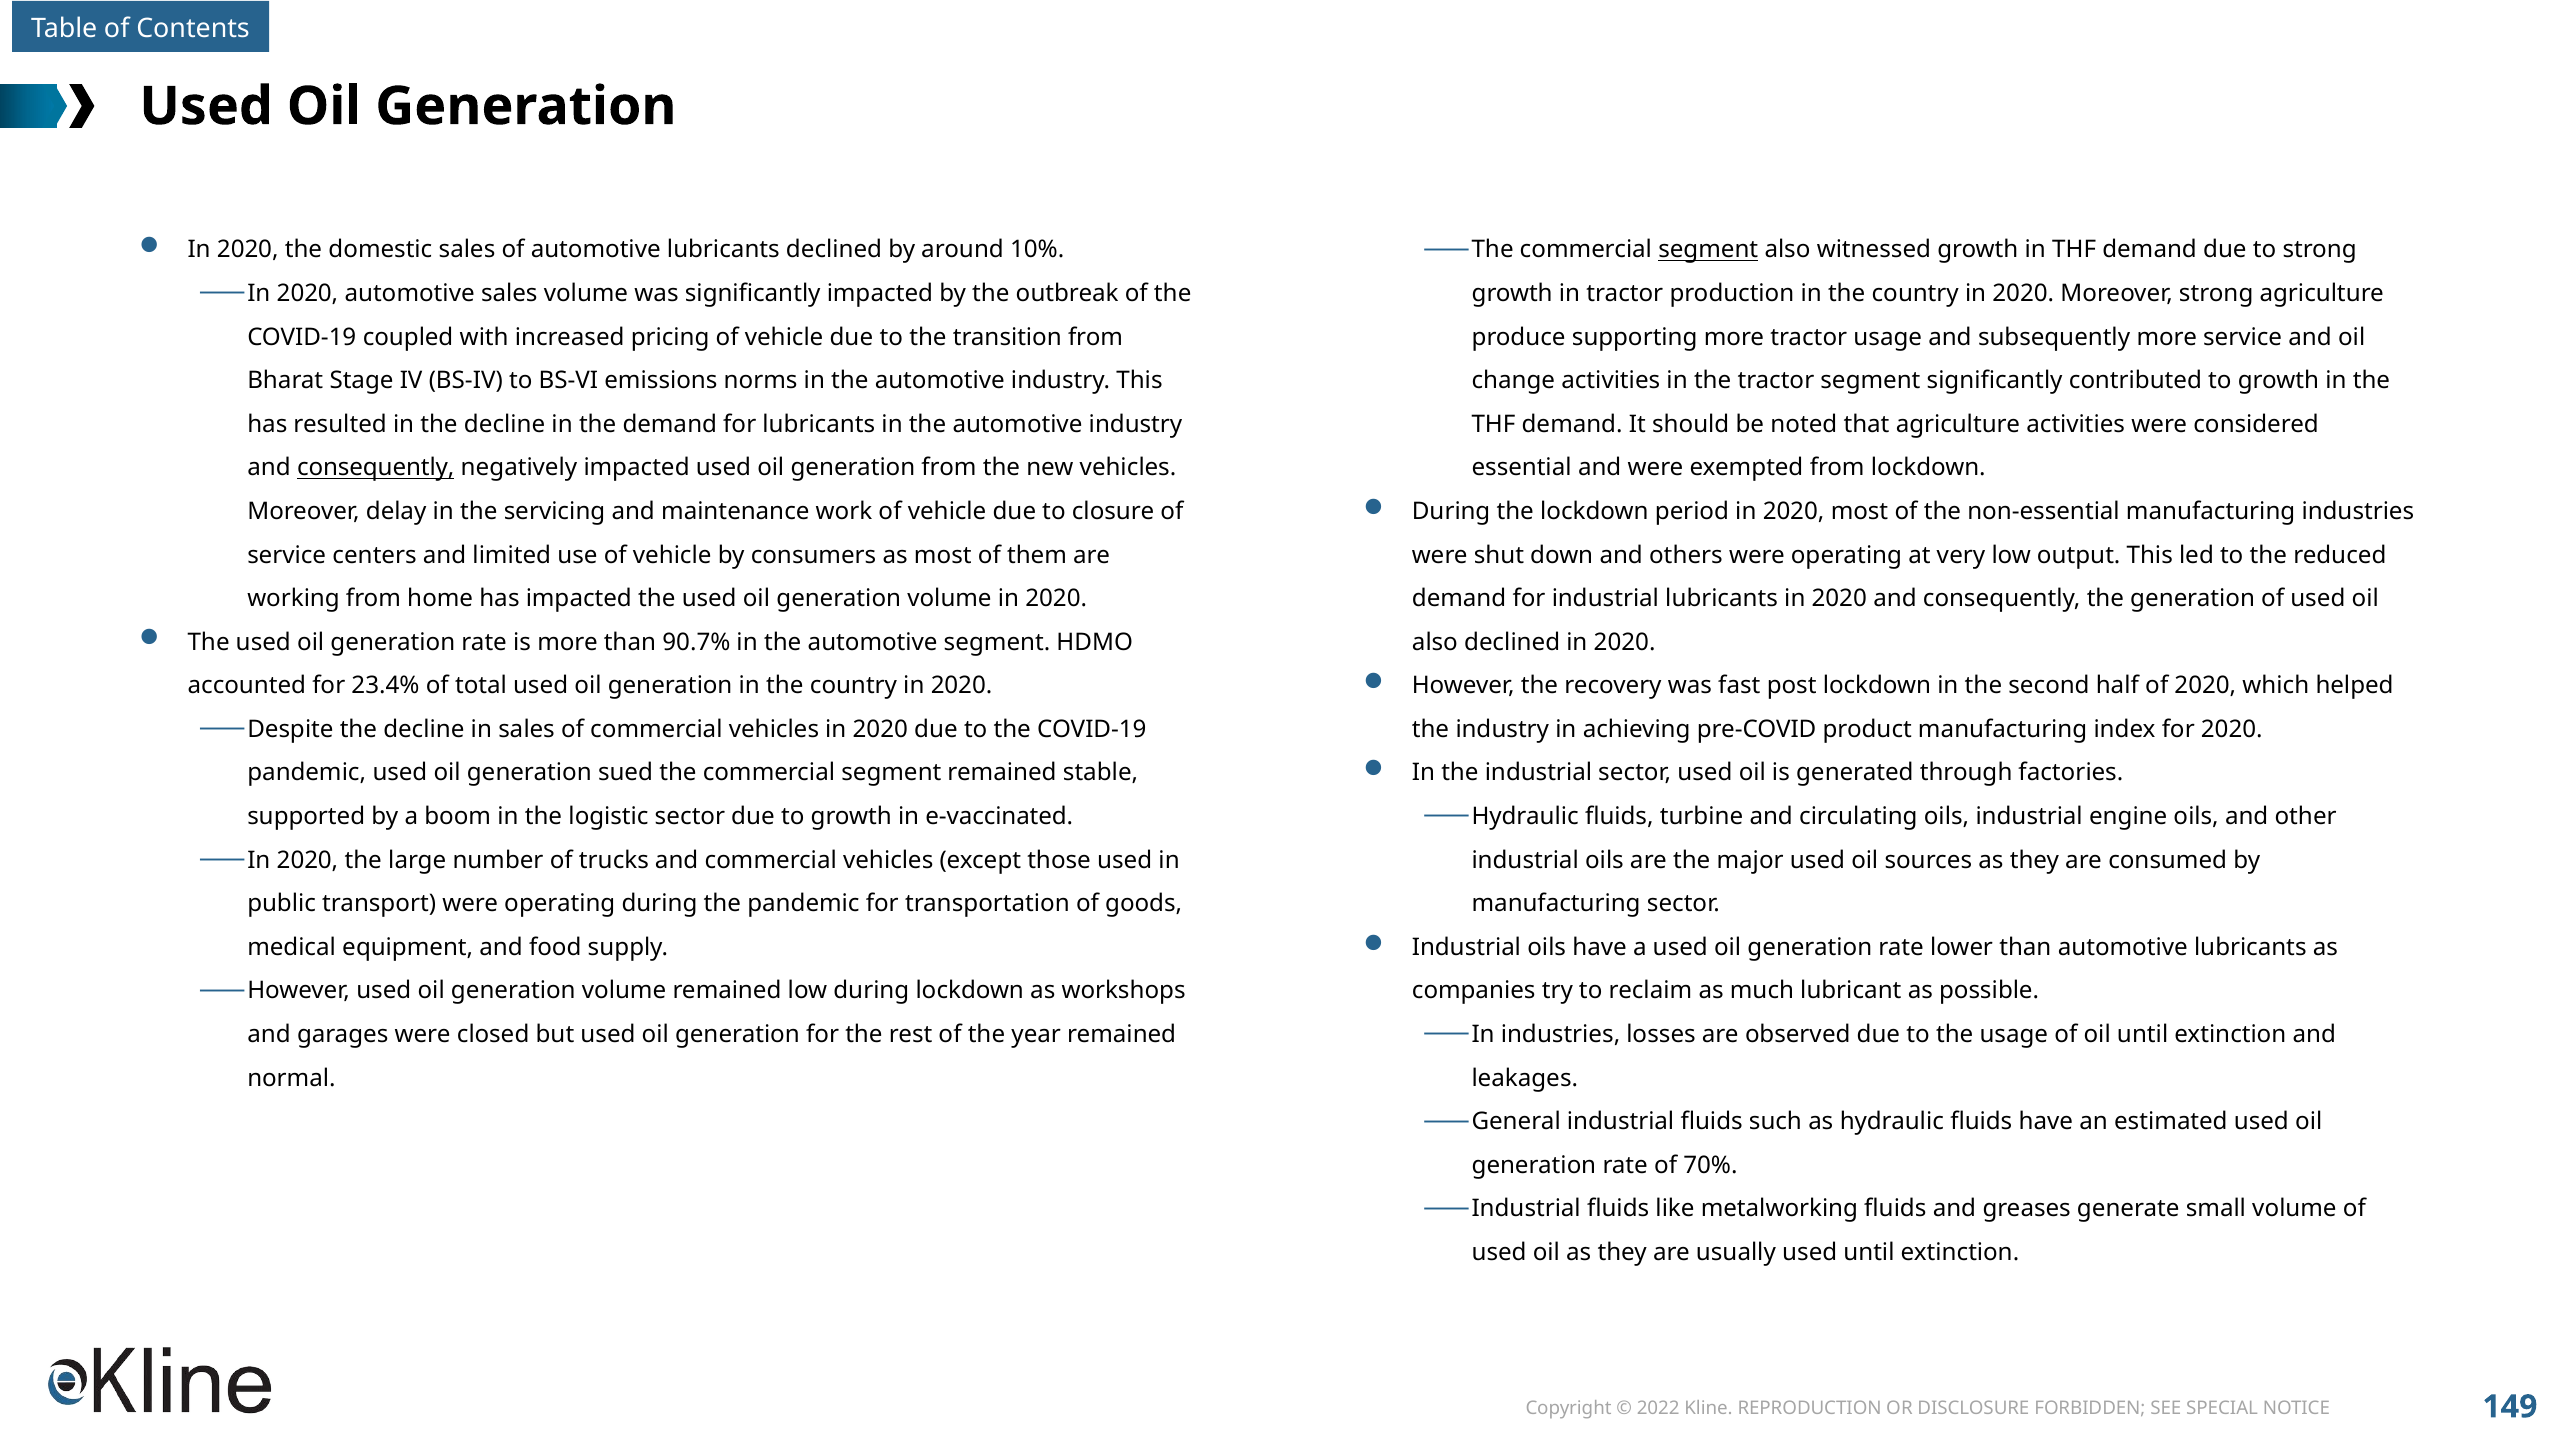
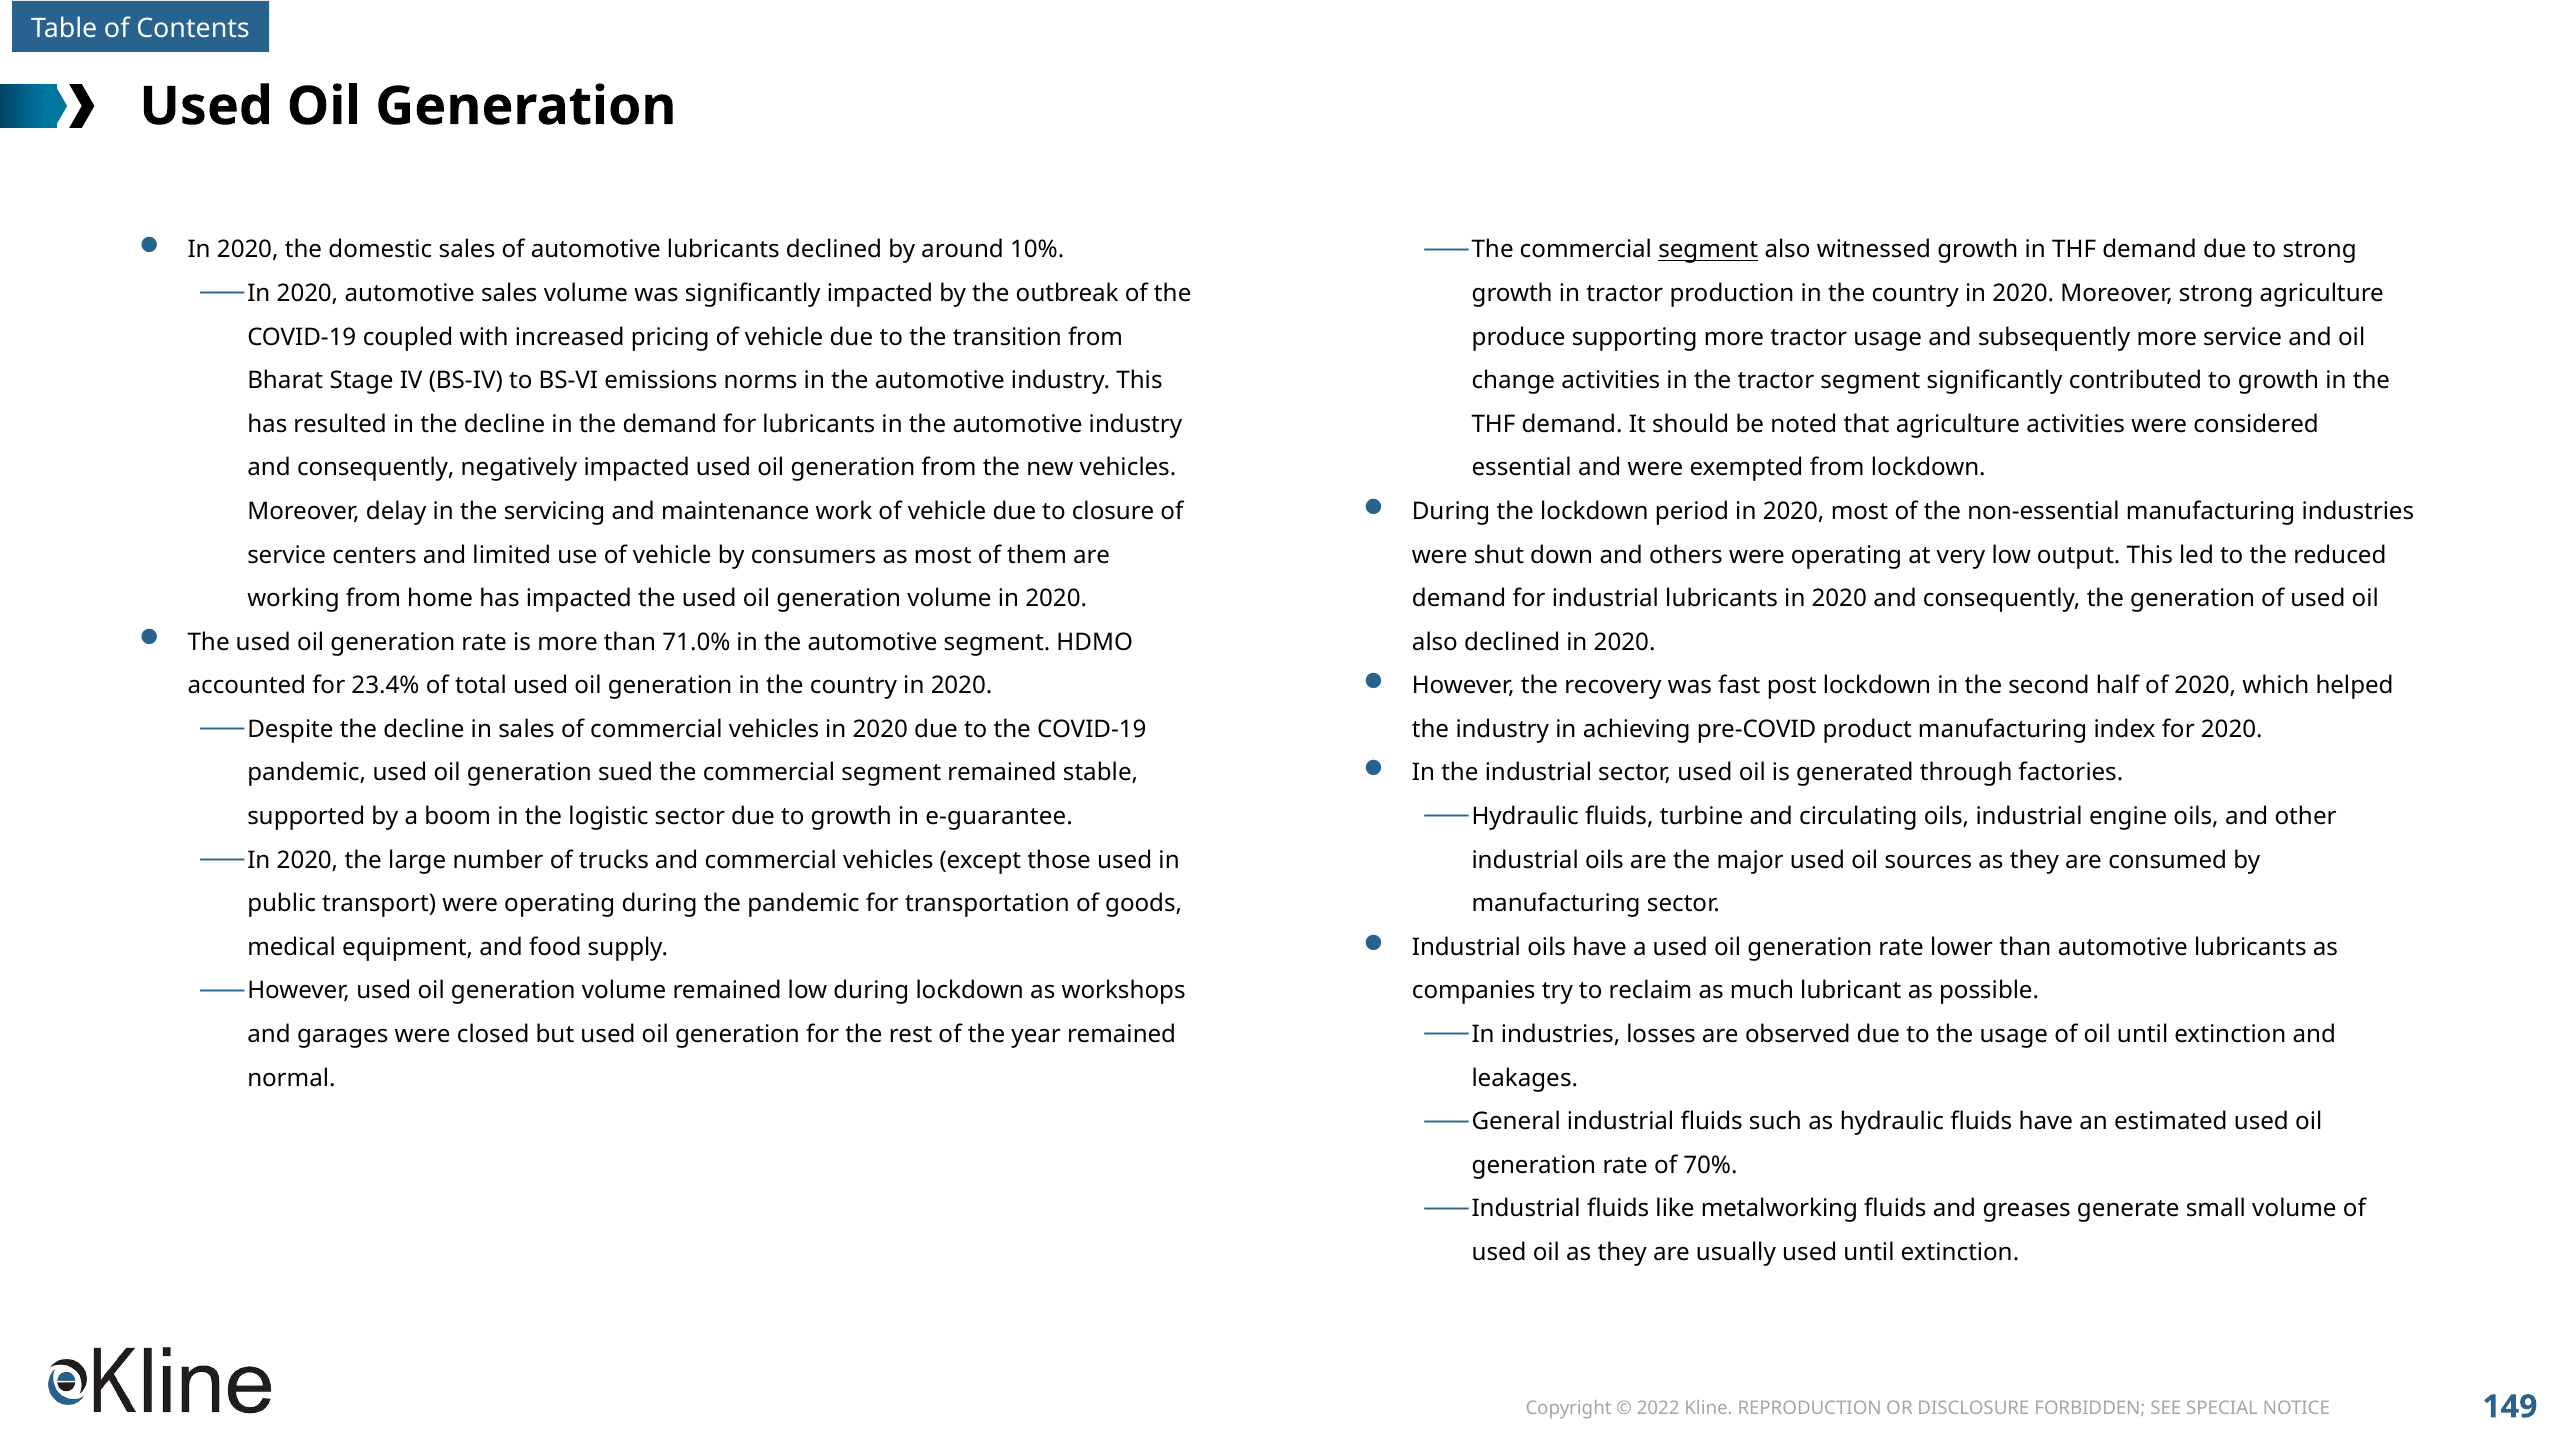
consequently at (376, 468) underline: present -> none
90.7%: 90.7% -> 71.0%
e-vaccinated: e-vaccinated -> e-guarantee
